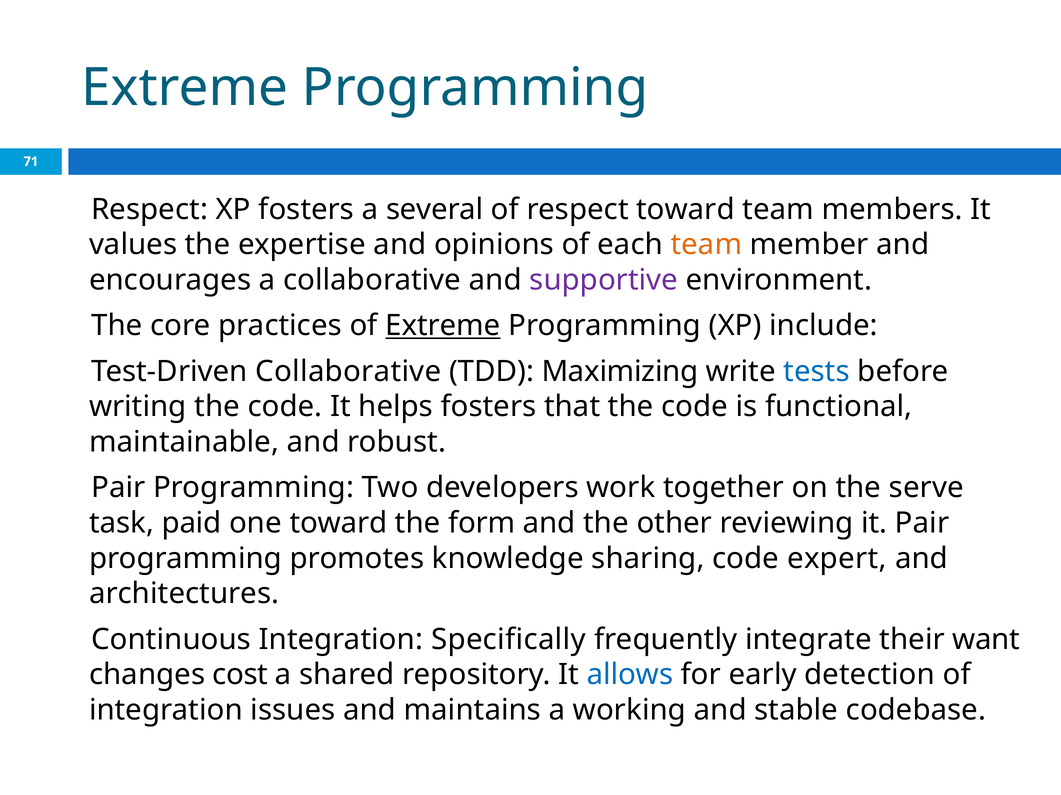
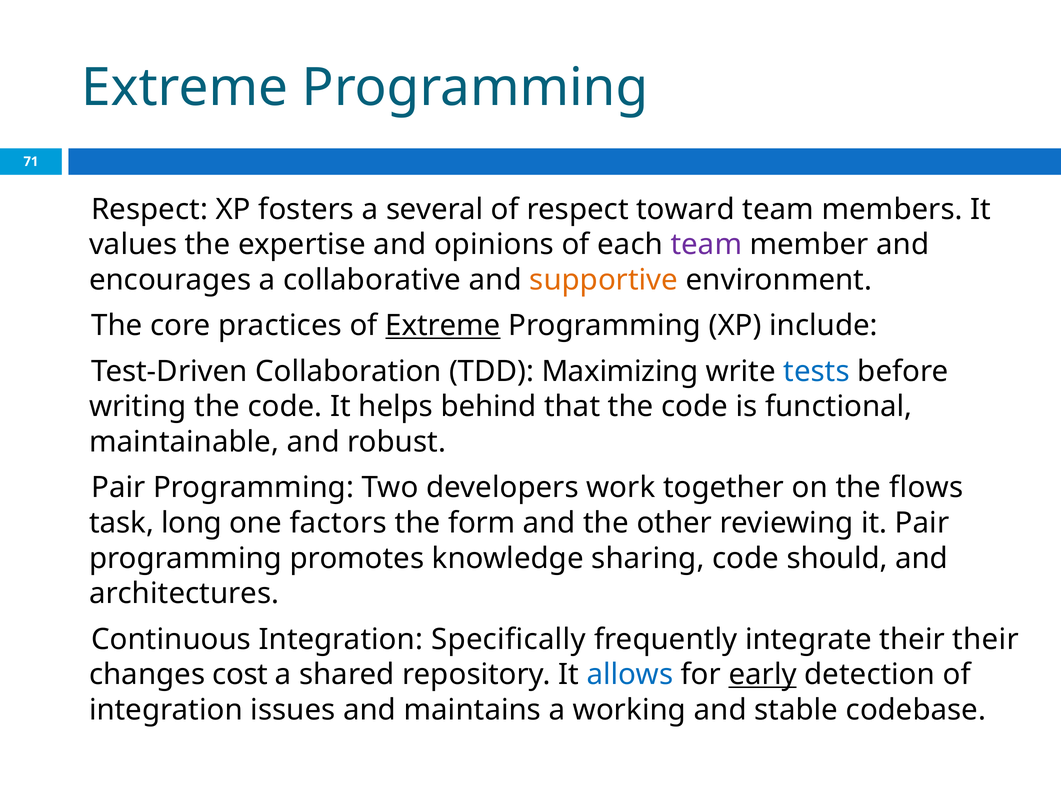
team at (706, 245) colour: orange -> purple
supportive colour: purple -> orange
Collaborative at (348, 372): Collaborative -> Collaboration
helps fosters: fosters -> behind
serve: serve -> flows
paid: paid -> long
one toward: toward -> factors
expert: expert -> should
their want: want -> their
early underline: none -> present
